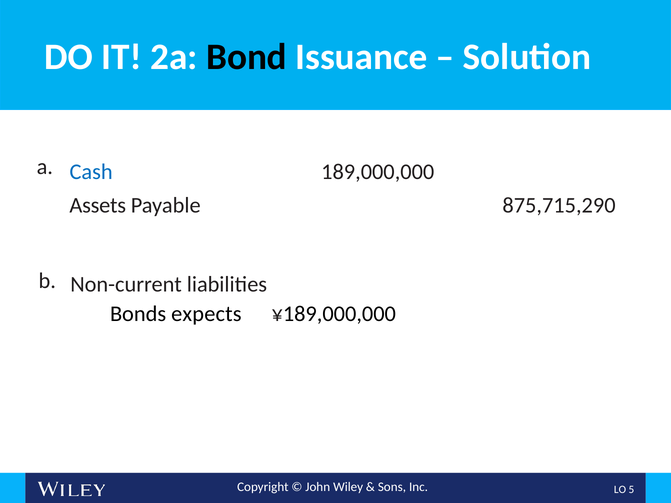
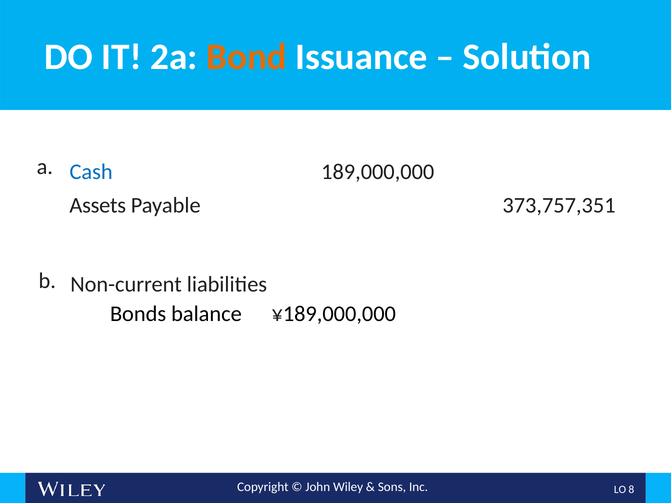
Bond colour: black -> orange
875,715,290: 875,715,290 -> 373,757,351
expects: expects -> balance
5: 5 -> 8
